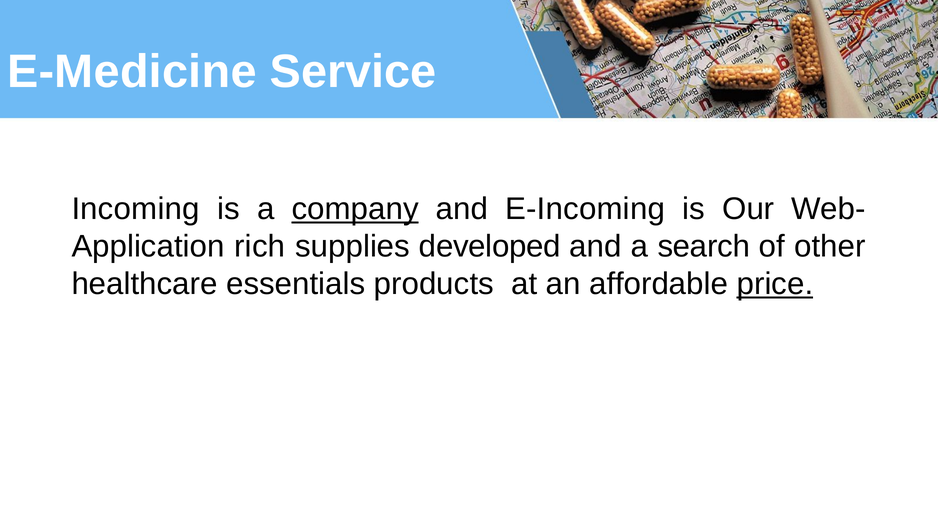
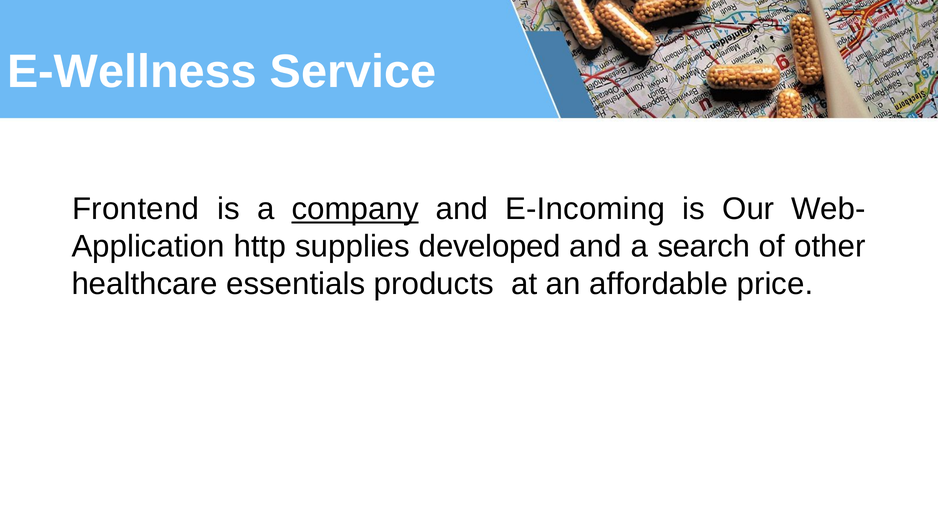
E-Medicine: E-Medicine -> E-Wellness
Incoming: Incoming -> Frontend
rich: rich -> http
price underline: present -> none
